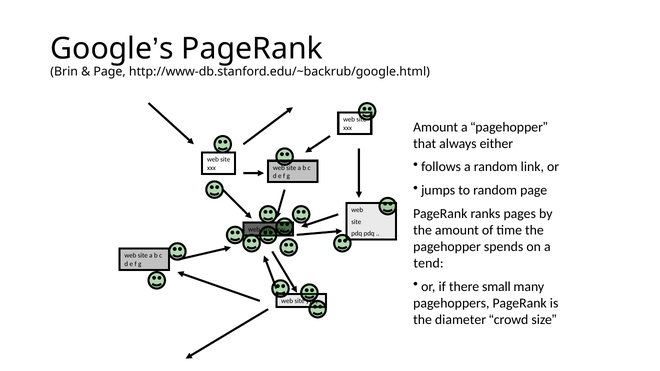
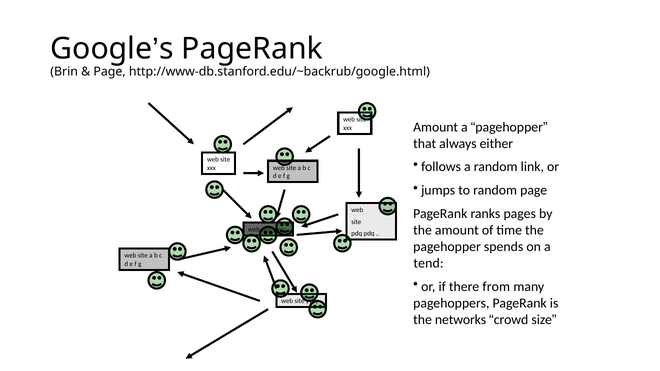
small: small -> from
diameter: diameter -> networks
